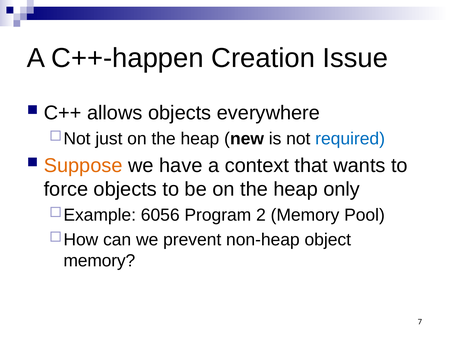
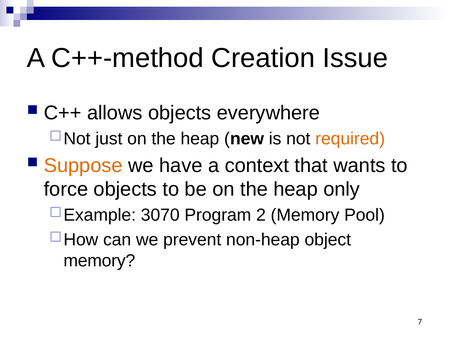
C++-happen: C++-happen -> C++-method
required colour: blue -> orange
6056: 6056 -> 3070
